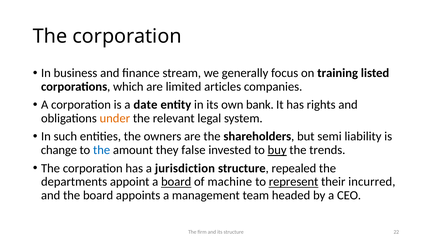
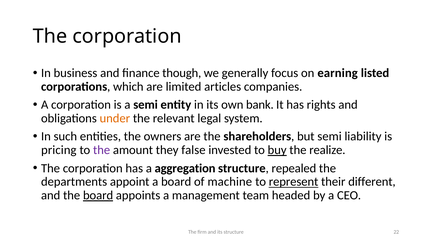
stream: stream -> though
training: training -> earning
a date: date -> semi
change: change -> pricing
the at (102, 150) colour: blue -> purple
trends: trends -> realize
jurisdiction: jurisdiction -> aggregation
board at (176, 182) underline: present -> none
incurred: incurred -> different
board at (98, 195) underline: none -> present
